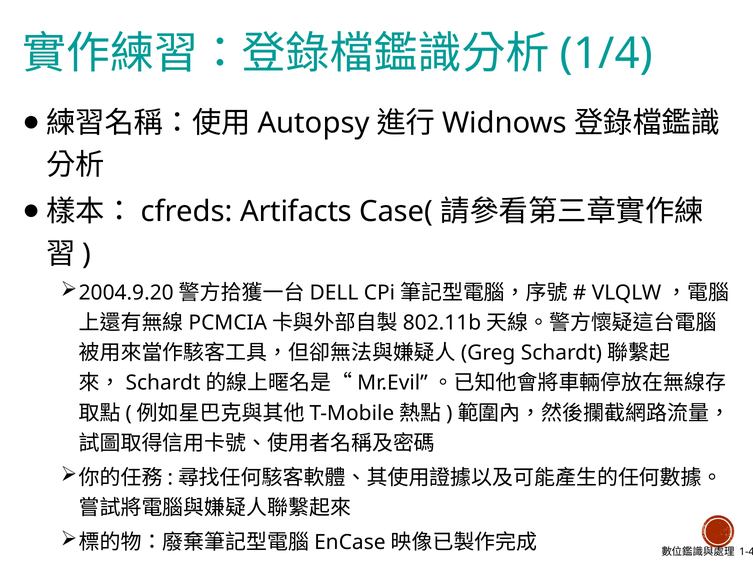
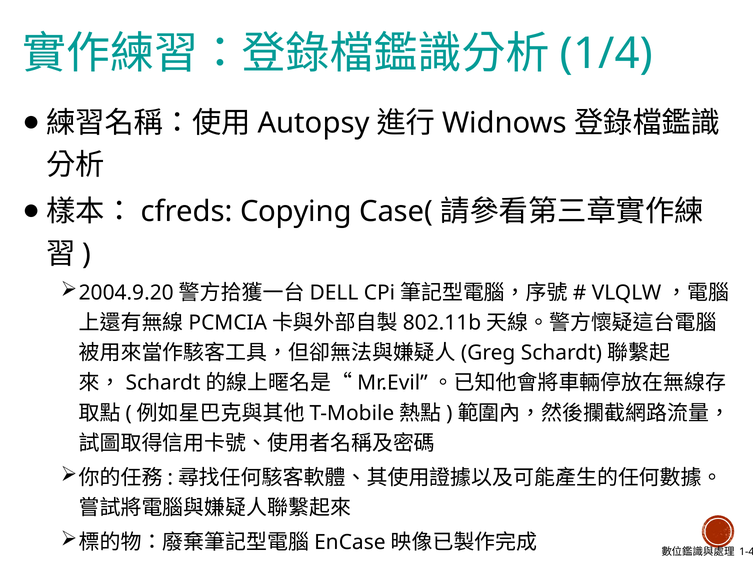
Artifacts: Artifacts -> Copying
